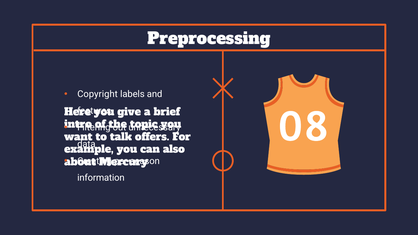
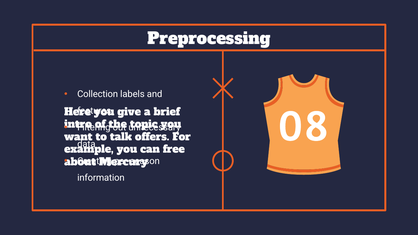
Copyright: Copyright -> Collection
also: also -> free
